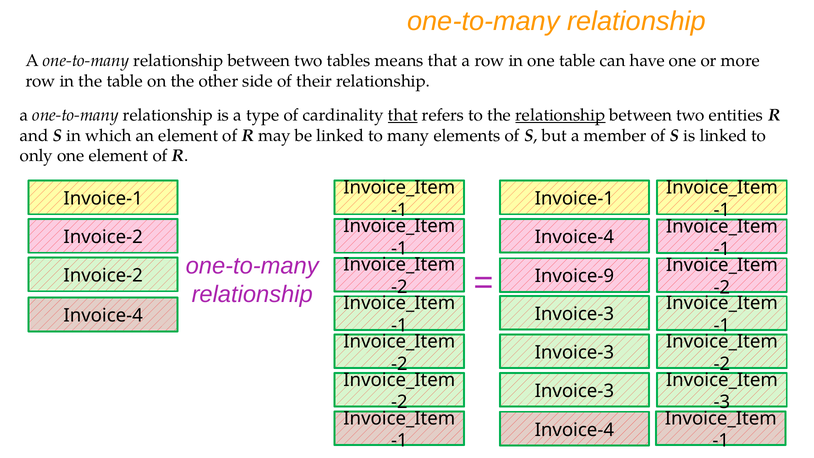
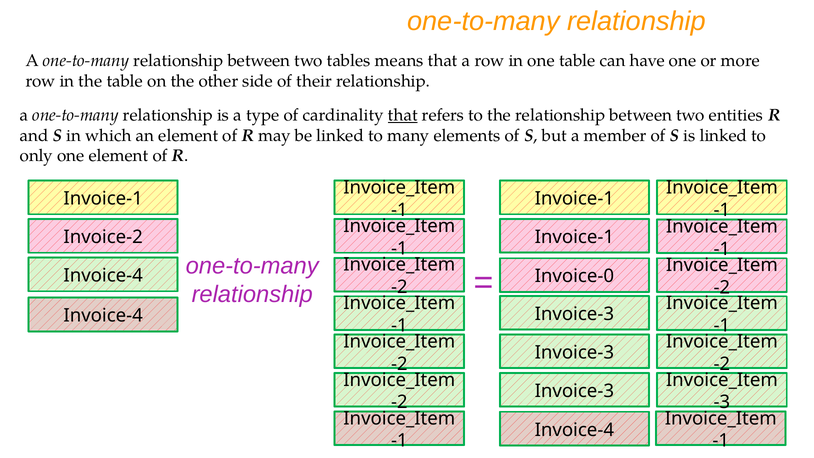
relationship at (560, 115) underline: present -> none
Invoice-4 at (574, 237): Invoice-4 -> Invoice-1
Invoice-2 at (103, 276): Invoice-2 -> Invoice-4
Invoice-9: Invoice-9 -> Invoice-0
